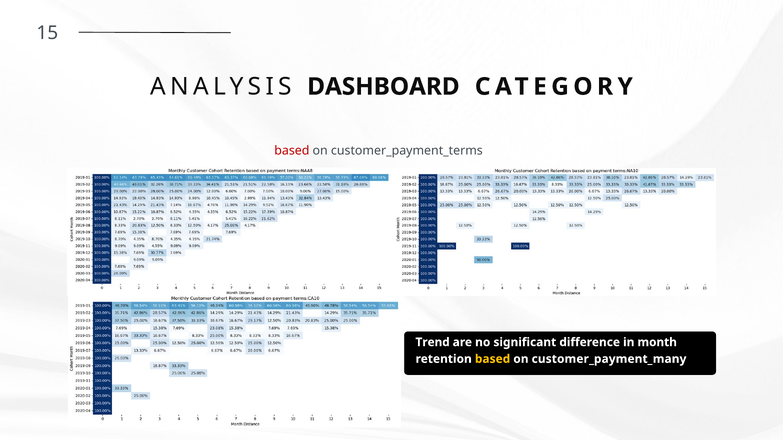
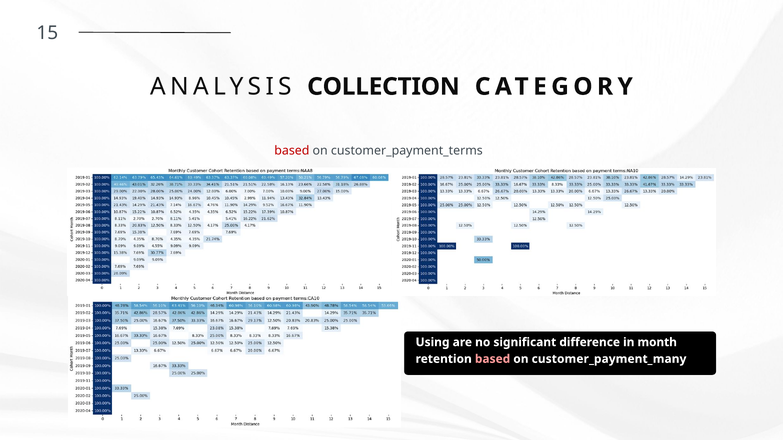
DASHBOARD: DASHBOARD -> COLLECTION
Trend: Trend -> Using
based at (493, 359) colour: yellow -> pink
